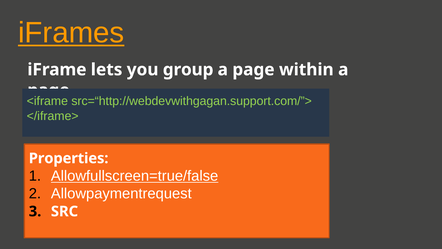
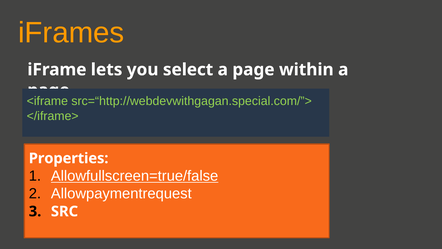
iFrames underline: present -> none
group: group -> select
src=“http://webdevwithgagan.support.com/”>: src=“http://webdevwithgagan.support.com/”> -> src=“http://webdevwithgagan.special.com/”>
